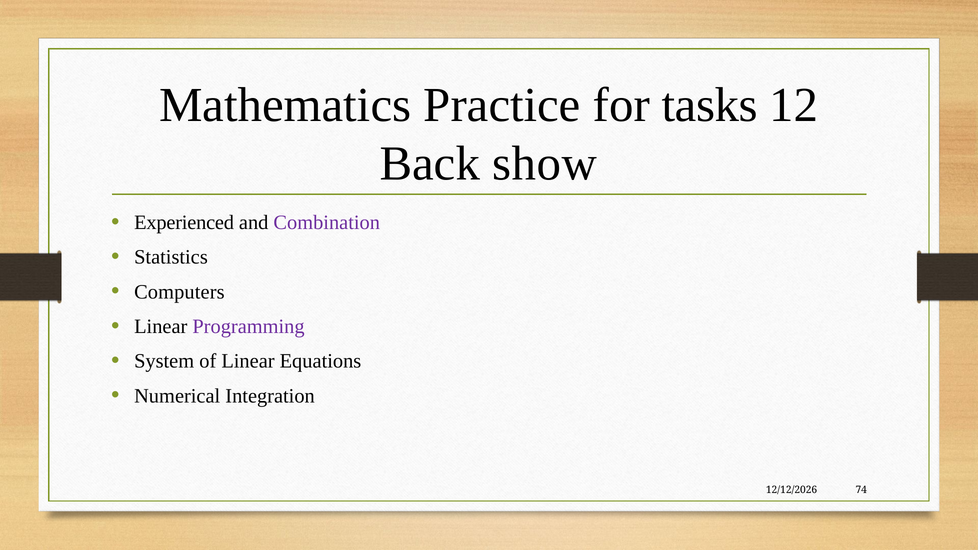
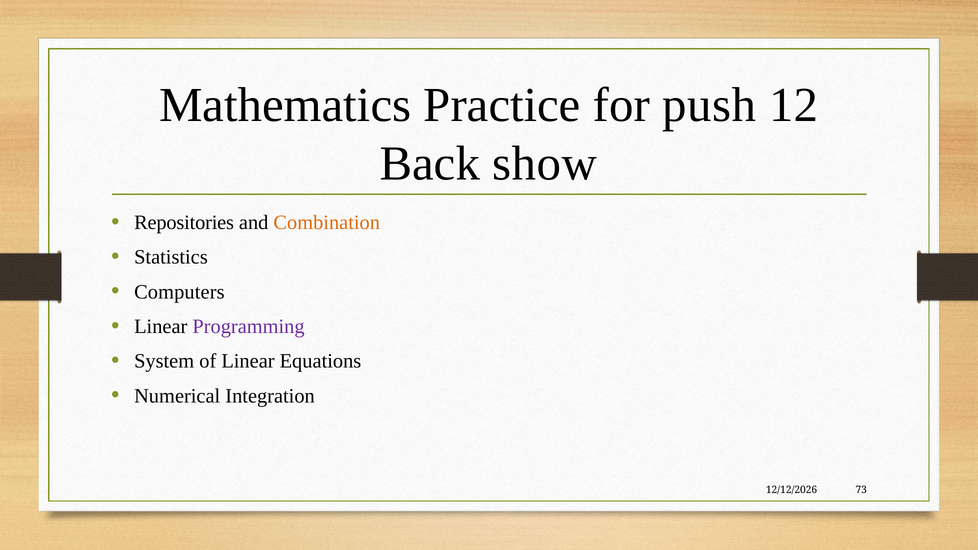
tasks: tasks -> push
Experienced: Experienced -> Repositories
Combination colour: purple -> orange
74: 74 -> 73
